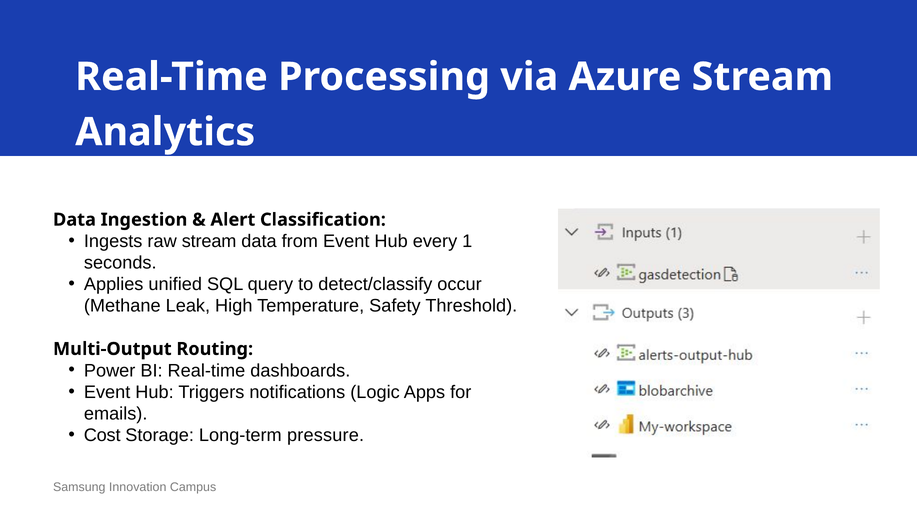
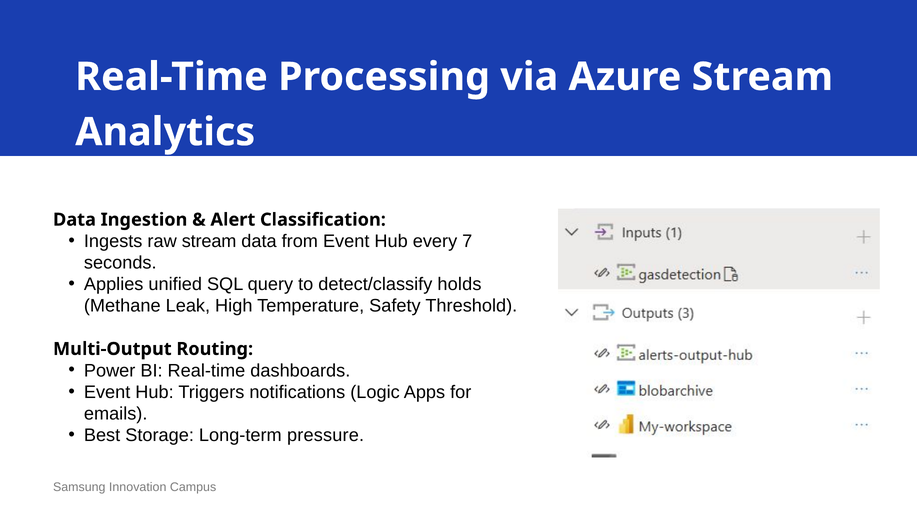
1: 1 -> 7
occur: occur -> holds
Cost: Cost -> Best
